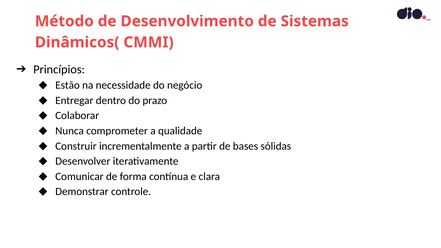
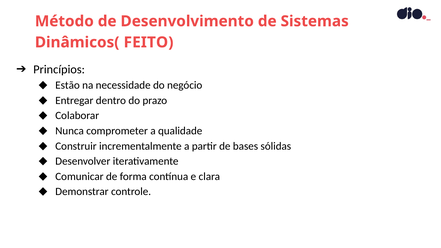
CMMI: CMMI -> FEITO
